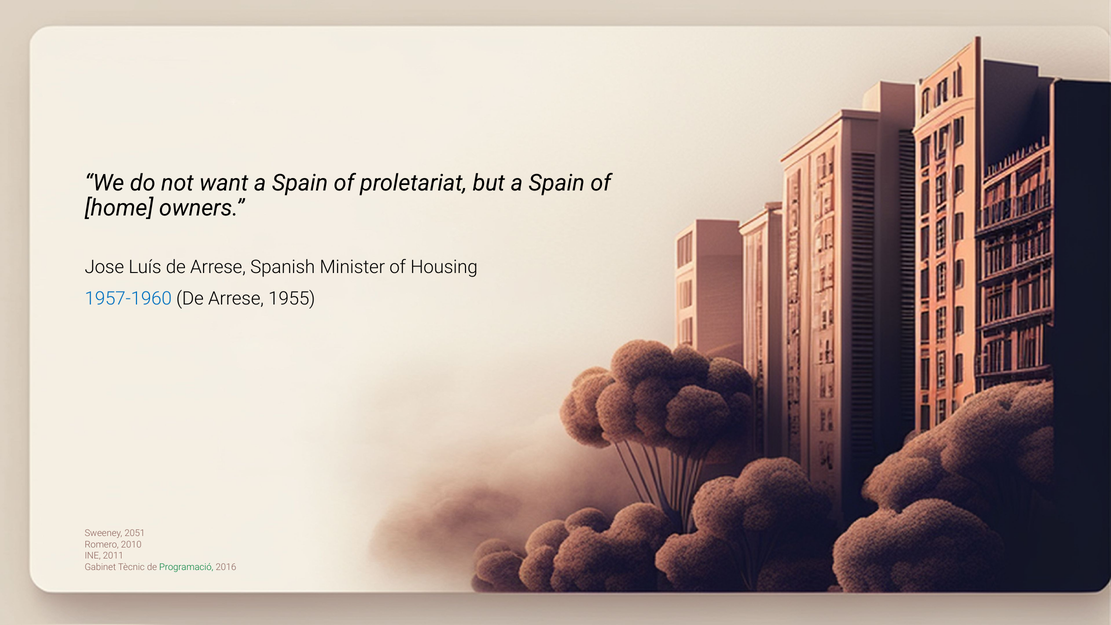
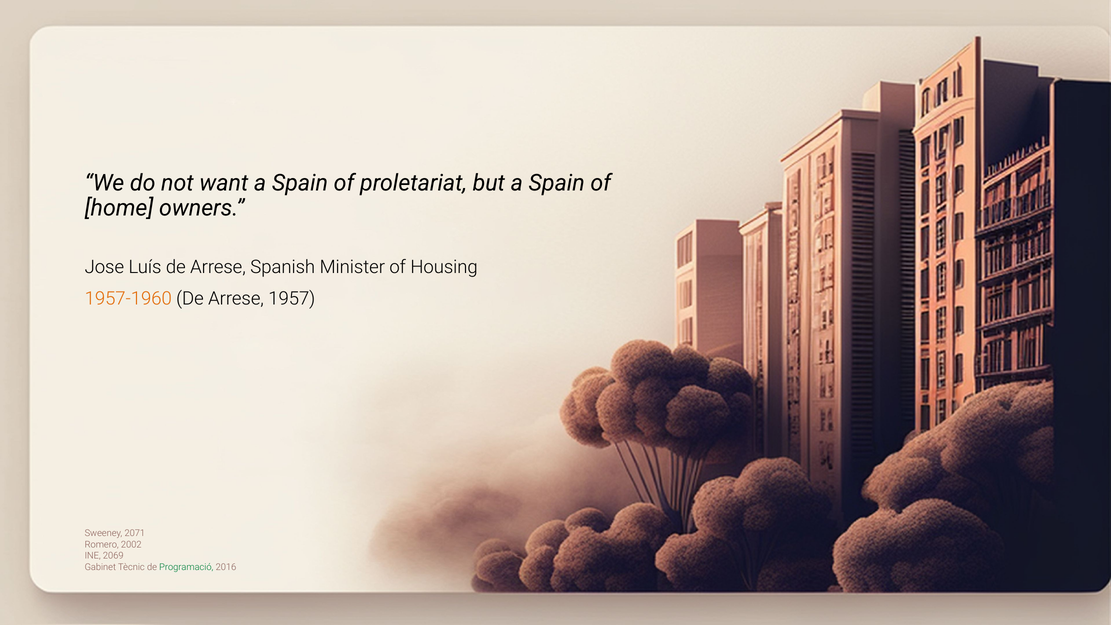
1957-1960 colour: blue -> orange
1955: 1955 -> 1957
2051: 2051 -> 2071
2010: 2010 -> 2002
2011: 2011 -> 2069
